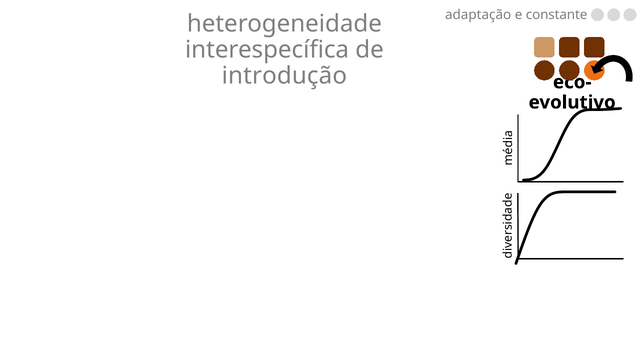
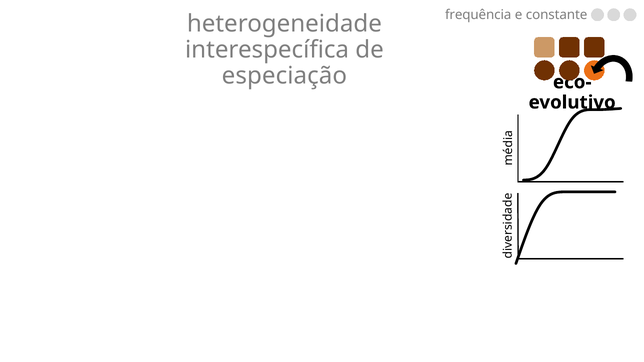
adaptação: adaptação -> frequência
introdução: introdução -> especiação
